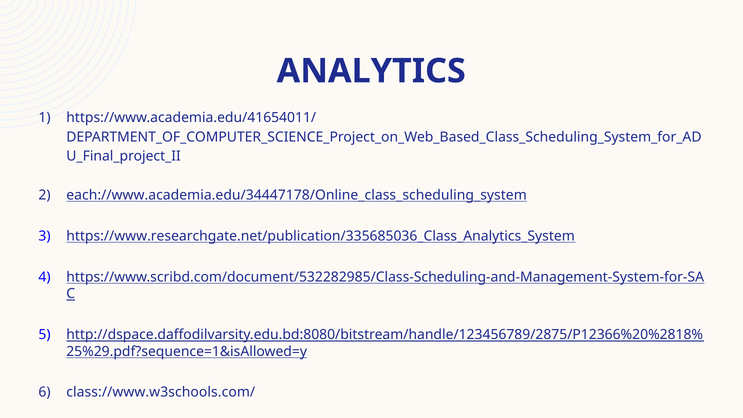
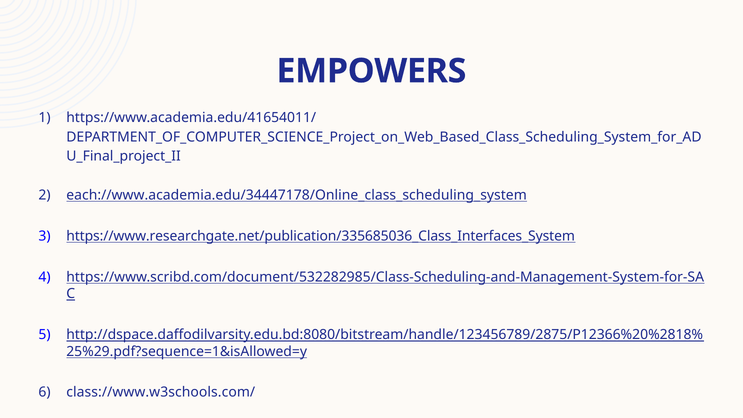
ANALYTICS: ANALYTICS -> EMPOWERS
https://www.researchgate.net/publication/335685036_Class_Analytics_System: https://www.researchgate.net/publication/335685036_Class_Analytics_System -> https://www.researchgate.net/publication/335685036_Class_Interfaces_System
